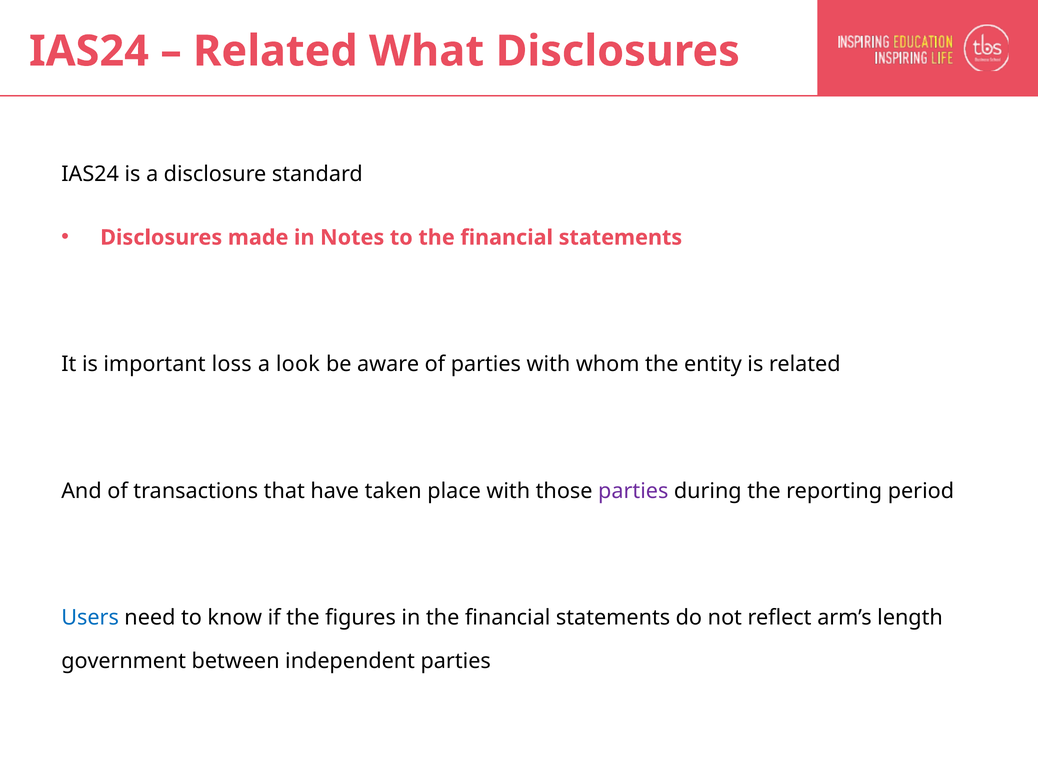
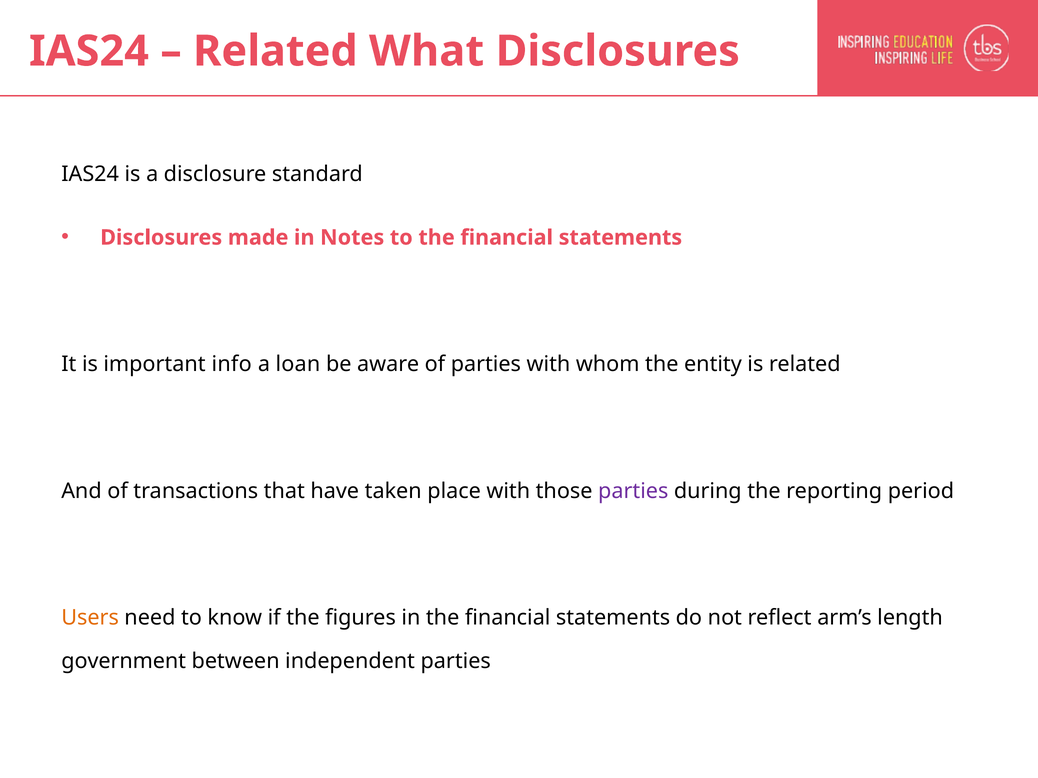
loss: loss -> info
look: look -> loan
Users colour: blue -> orange
